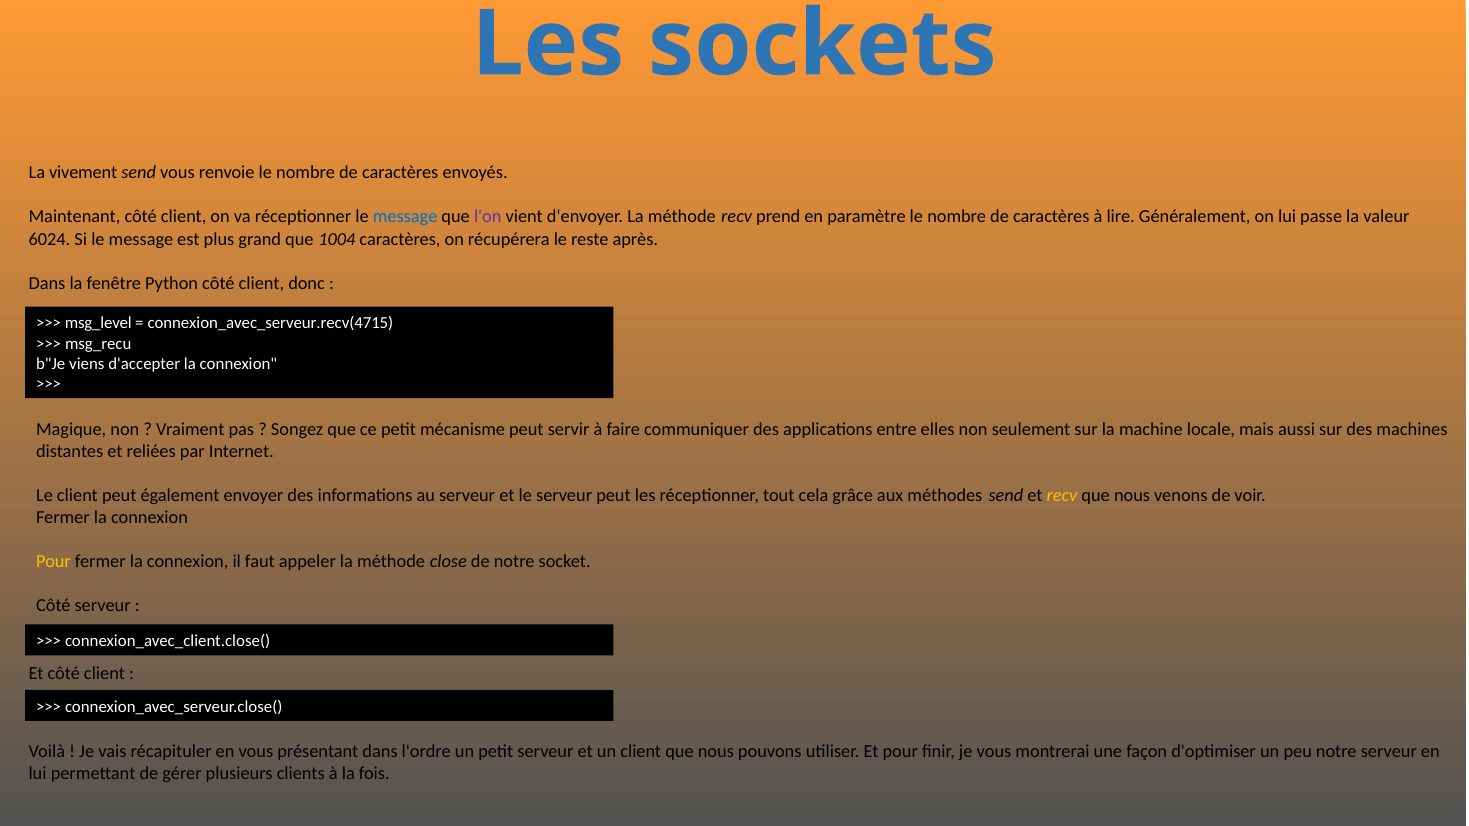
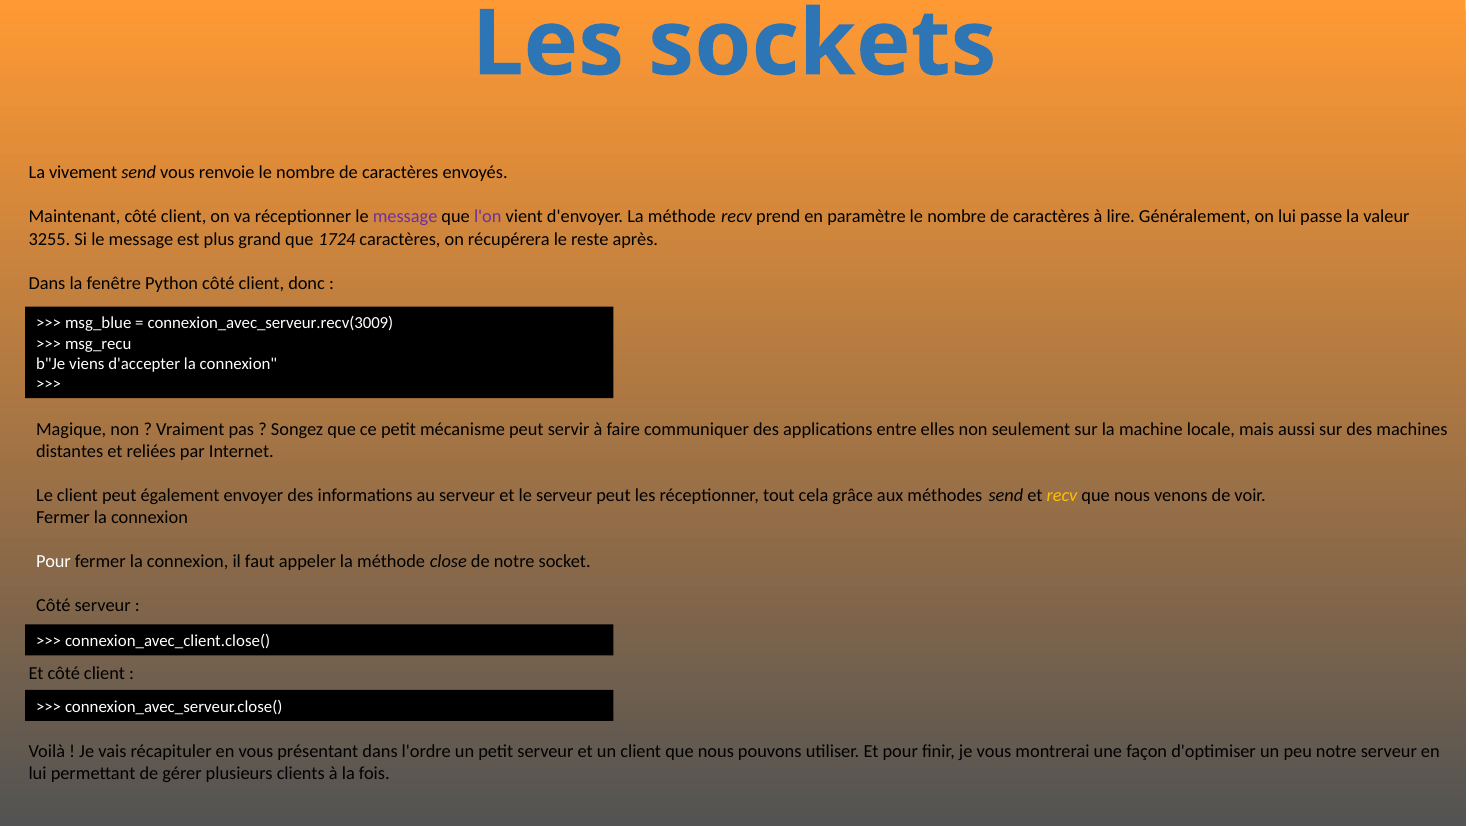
message at (405, 217) colour: blue -> purple
6024: 6024 -> 3255
1004: 1004 -> 1724
msg_level: msg_level -> msg_blue
connexion_avec_serveur.recv(4715: connexion_avec_serveur.recv(4715 -> connexion_avec_serveur.recv(3009
Pour at (53, 562) colour: yellow -> white
